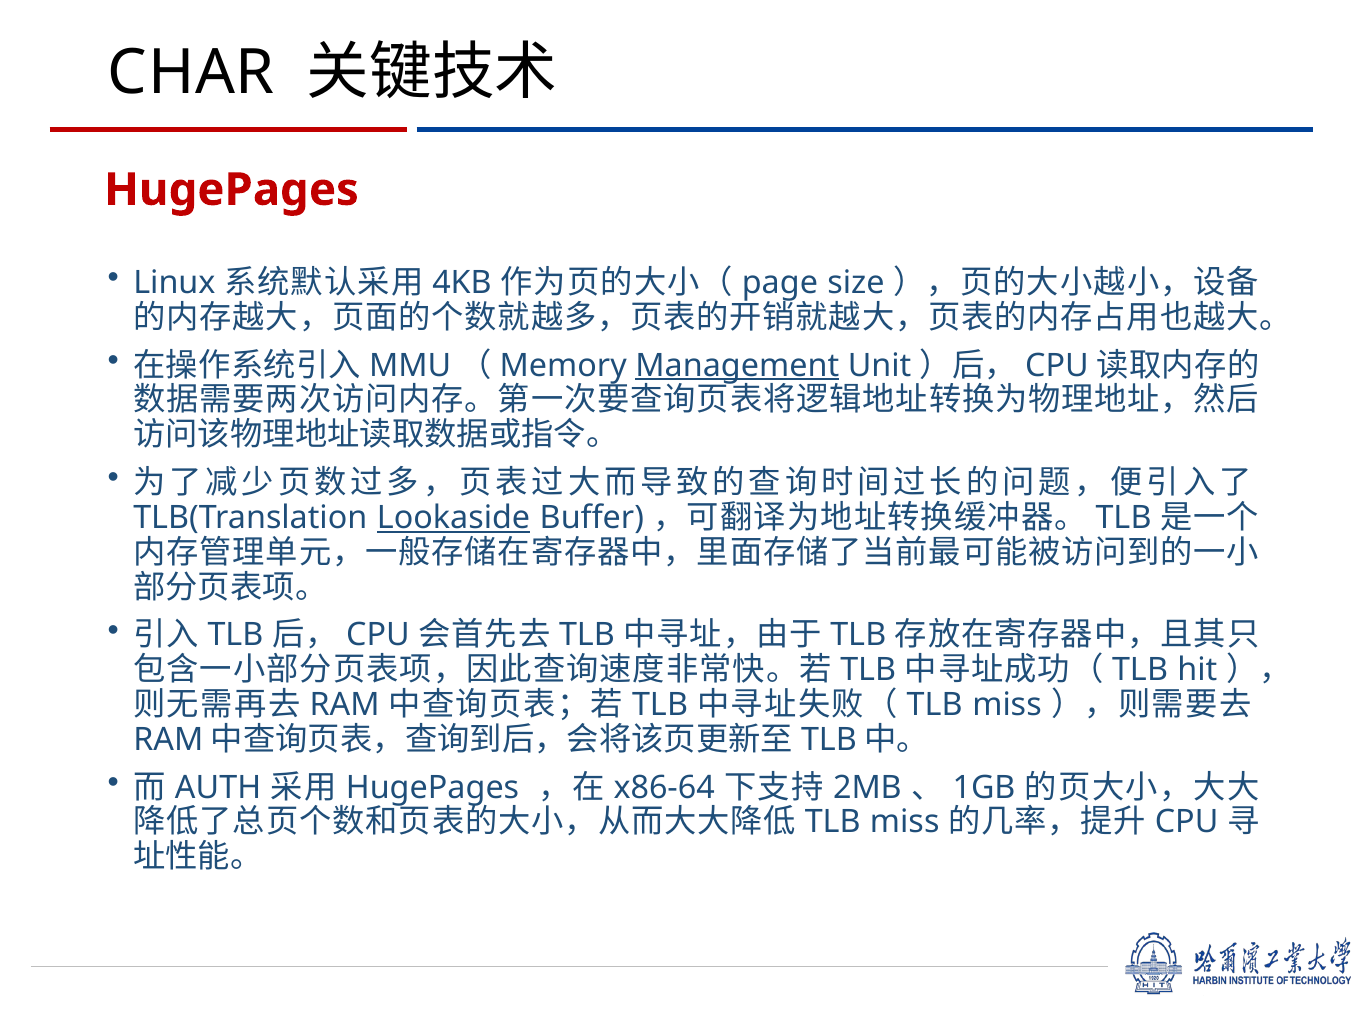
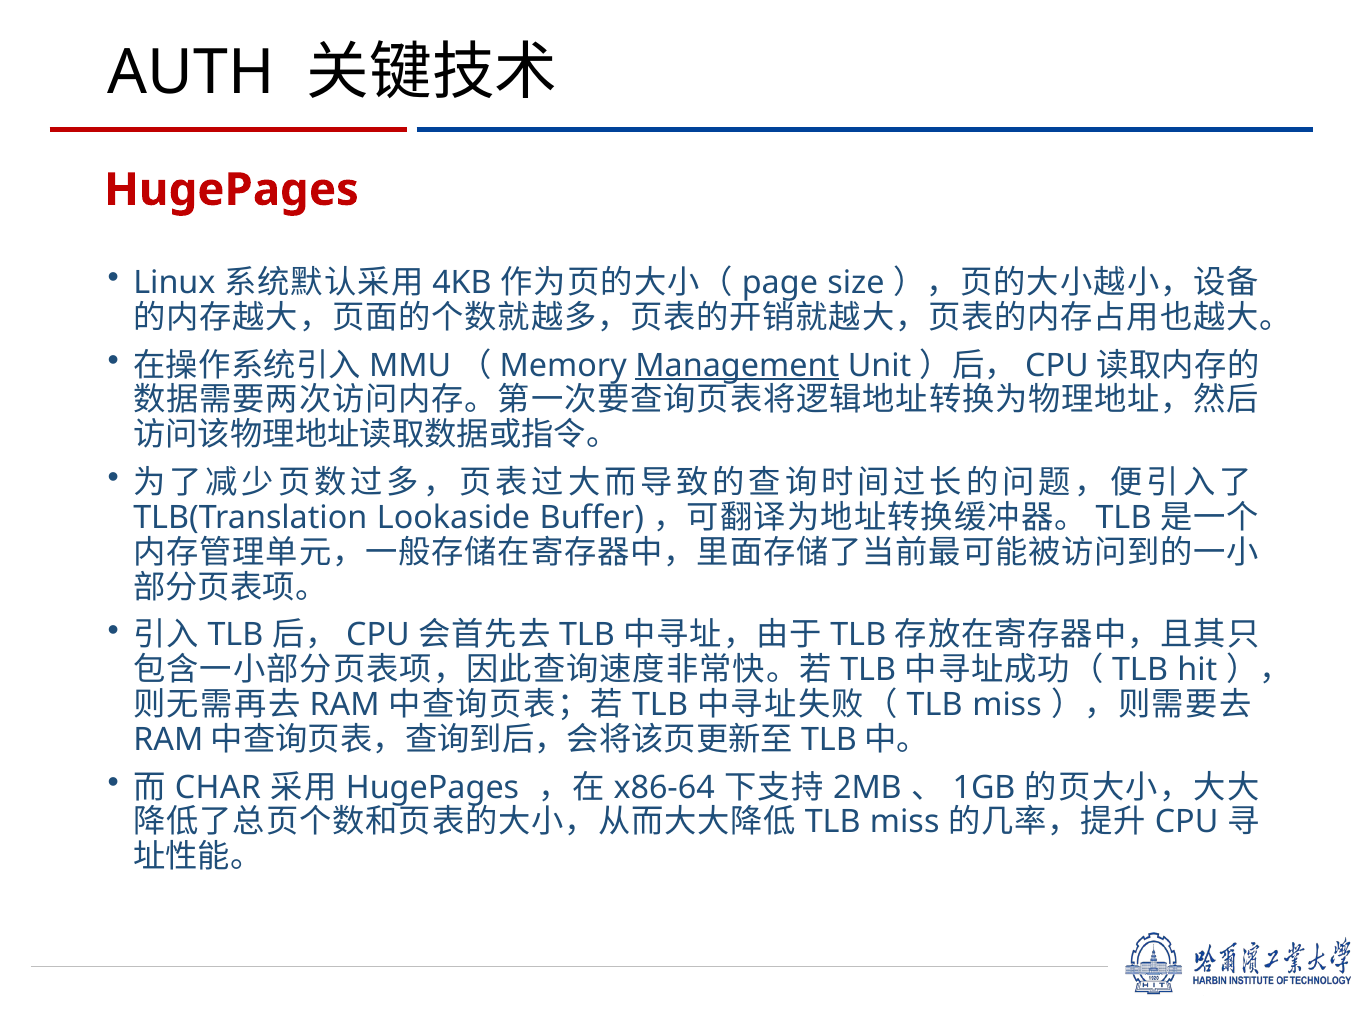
CHAR: CHAR -> AUTH
Lookaside underline: present -> none
AUTH: AUTH -> CHAR
